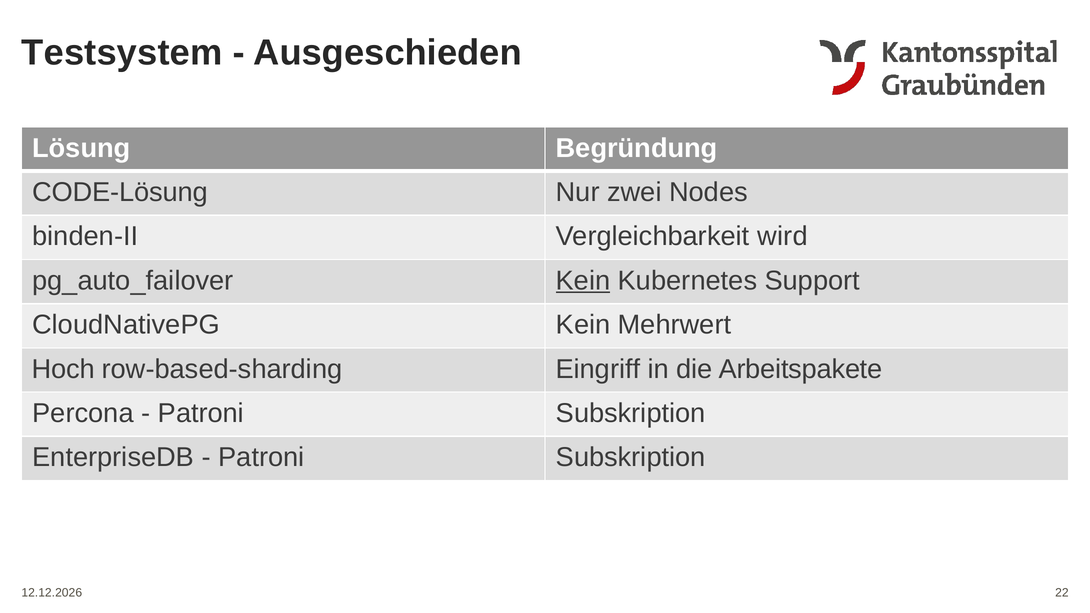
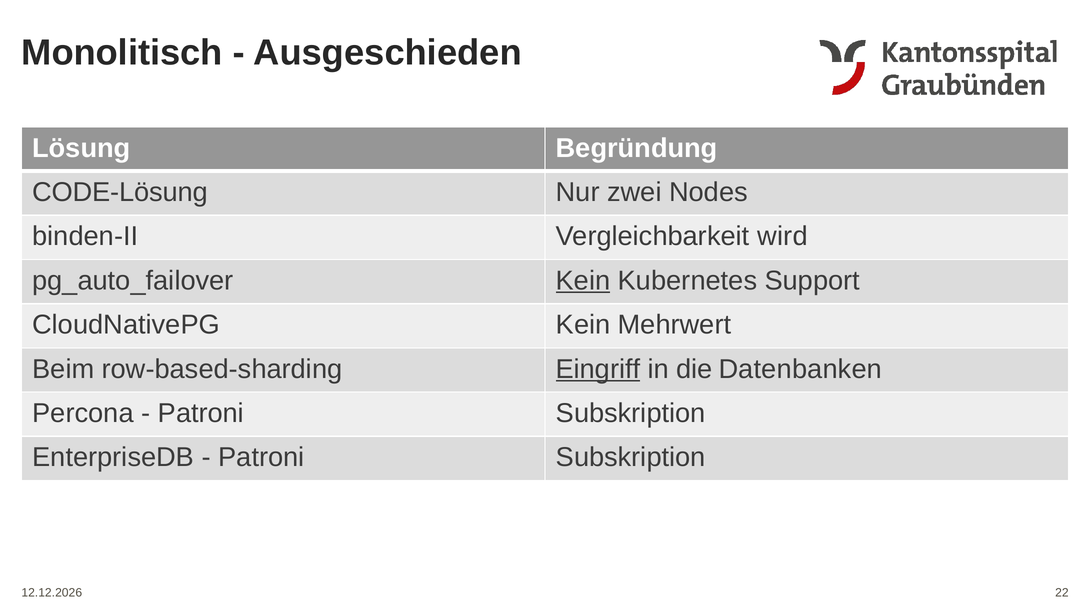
Testsystem: Testsystem -> Monolitisch
Hoch: Hoch -> Beim
Eingriff underline: none -> present
Arbeitspakete: Arbeitspakete -> Datenbanken
